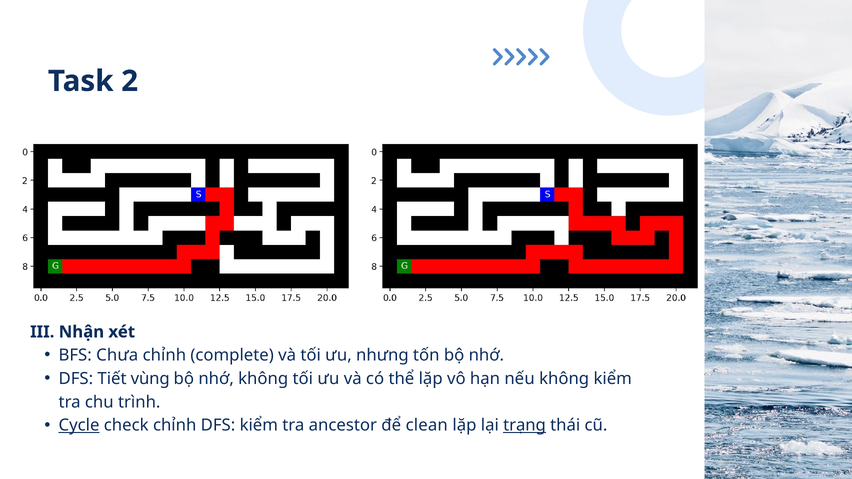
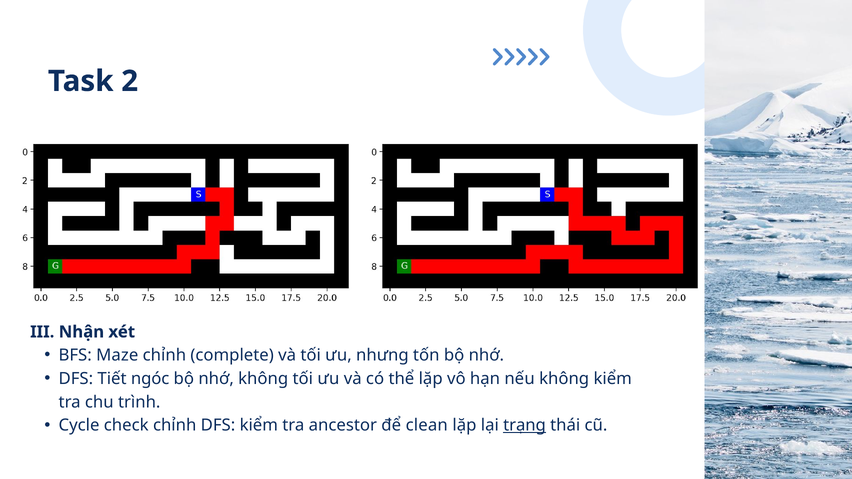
Chưa: Chưa -> Maze
vùng: vùng -> ngóc
Cycle underline: present -> none
